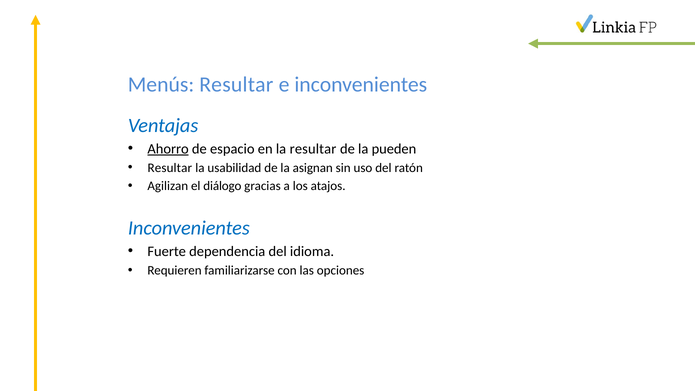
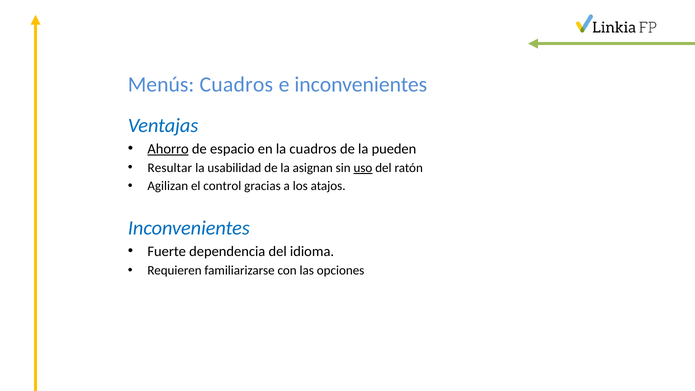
Menús Resultar: Resultar -> Cuadros
la resultar: resultar -> cuadros
uso underline: none -> present
diálogo: diálogo -> control
